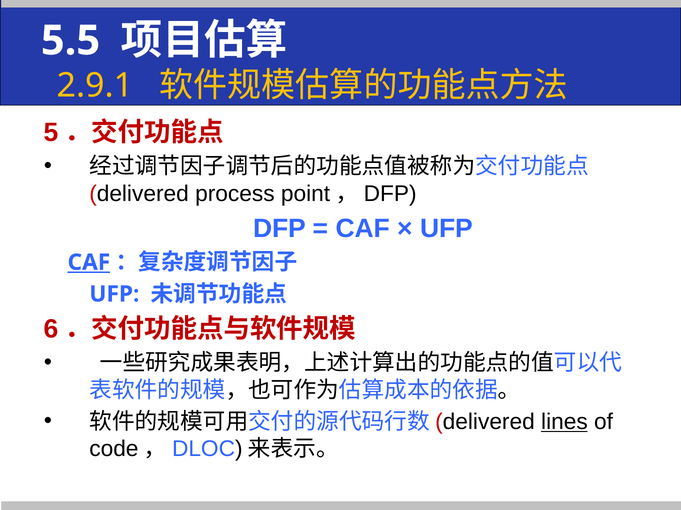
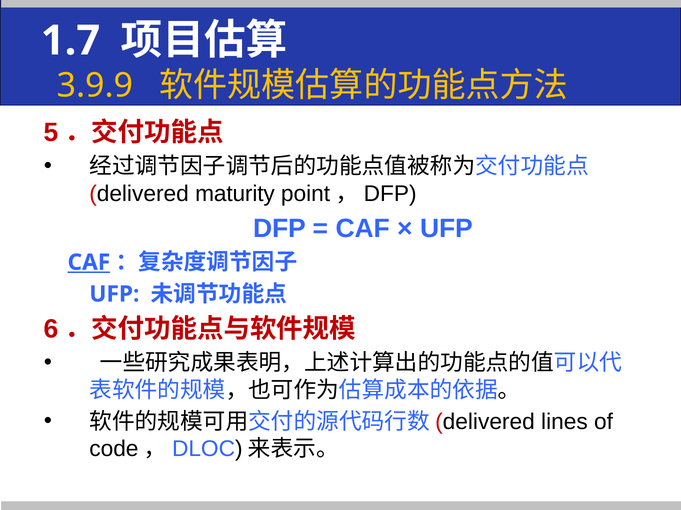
5.5: 5.5 -> 1.7
2.9.1: 2.9.1 -> 3.9.9
process: process -> maturity
lines underline: present -> none
